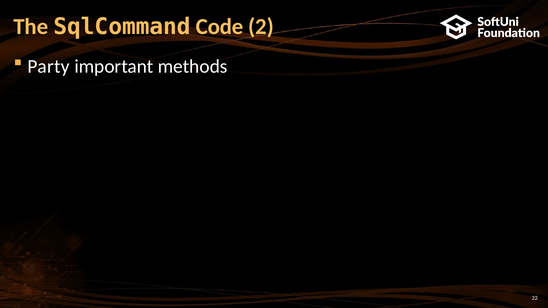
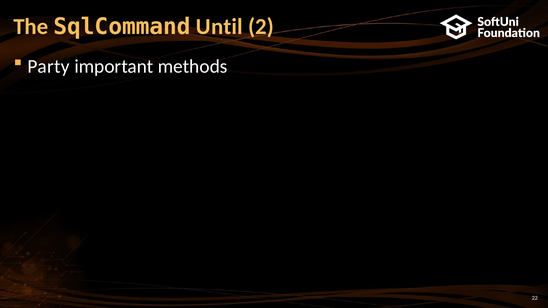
Code: Code -> Until
